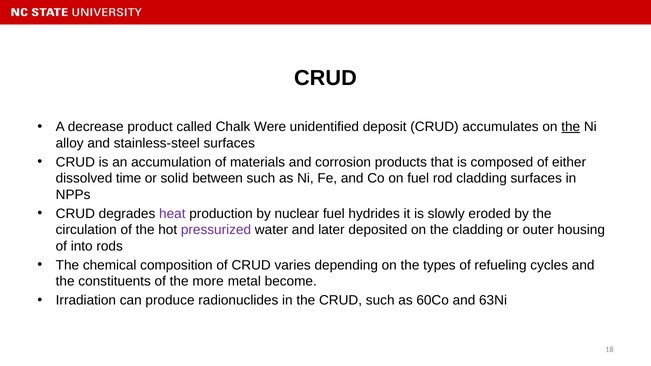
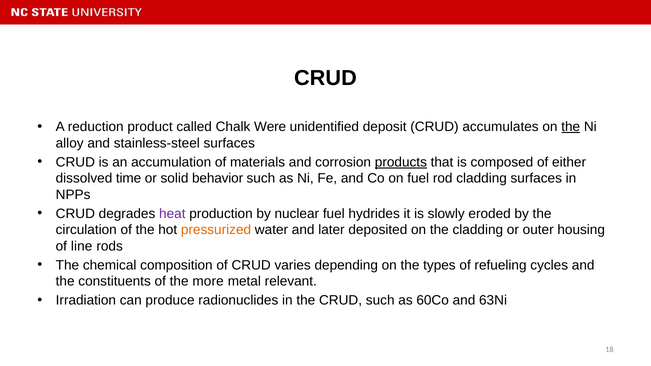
decrease: decrease -> reduction
products underline: none -> present
between: between -> behavior
pressurized colour: purple -> orange
into: into -> line
become: become -> relevant
